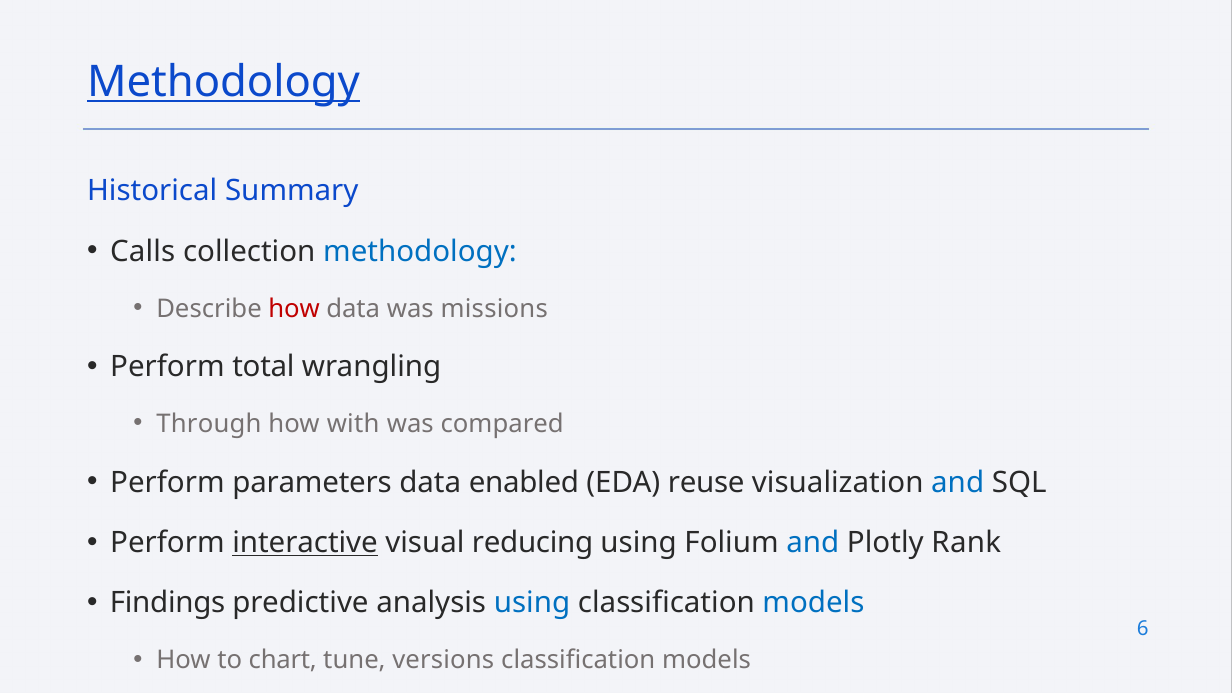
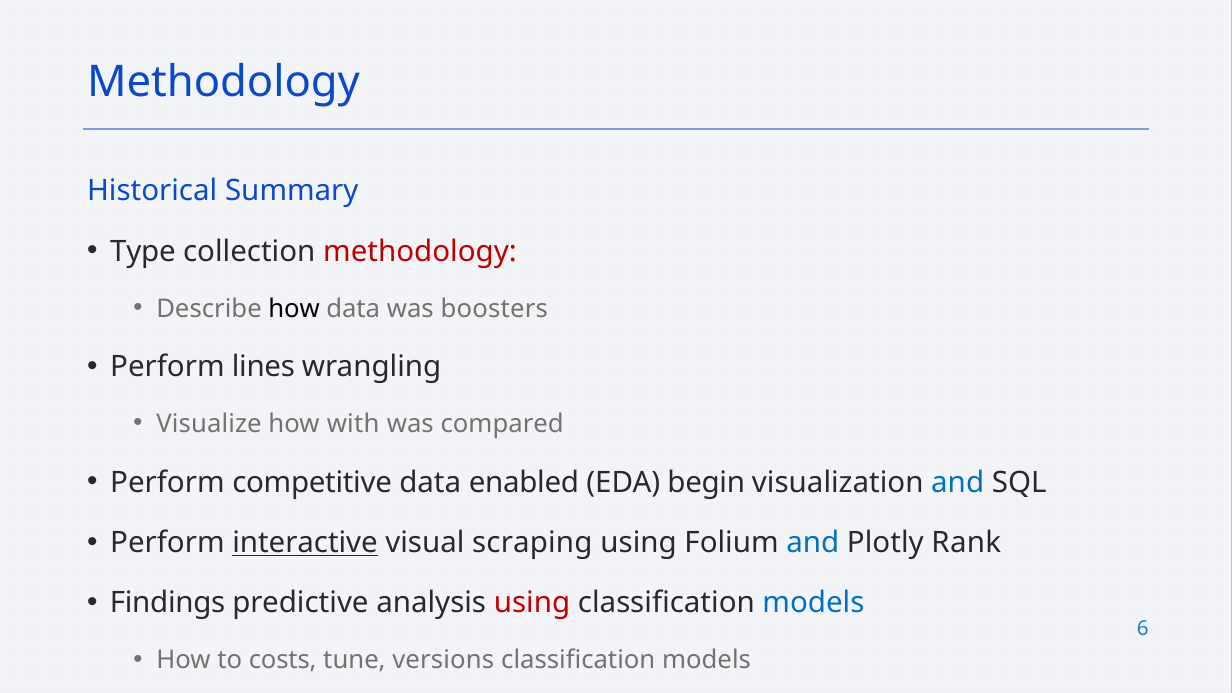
Methodology at (223, 82) underline: present -> none
Calls: Calls -> Type
methodology at (420, 252) colour: blue -> red
how at (294, 309) colour: red -> black
missions: missions -> boosters
total: total -> lines
Through: Through -> Visualize
parameters: parameters -> competitive
reuse: reuse -> begin
reducing: reducing -> scraping
using at (532, 603) colour: blue -> red
chart: chart -> costs
